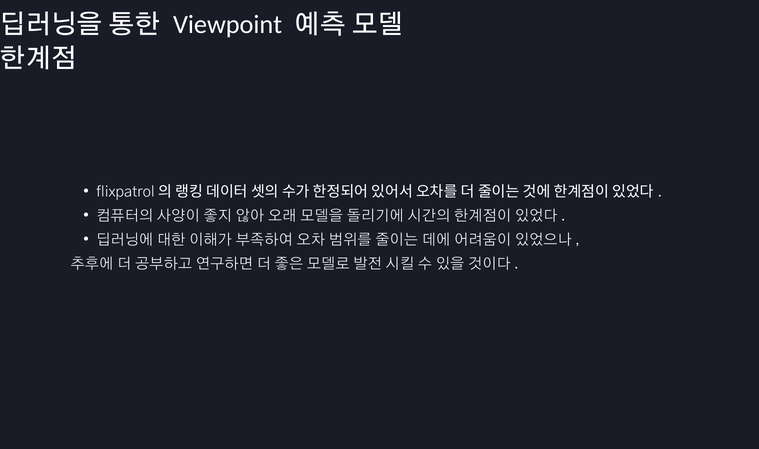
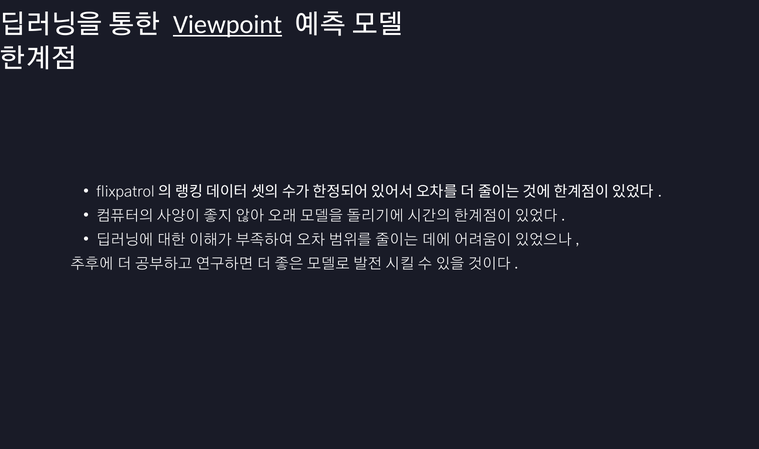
Viewpoint underline: none -> present
